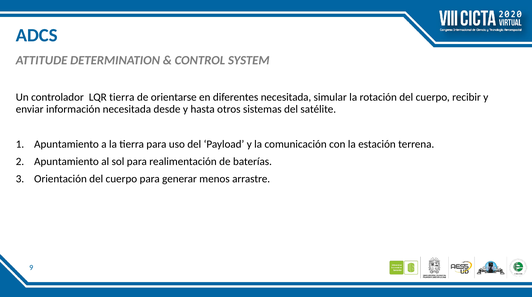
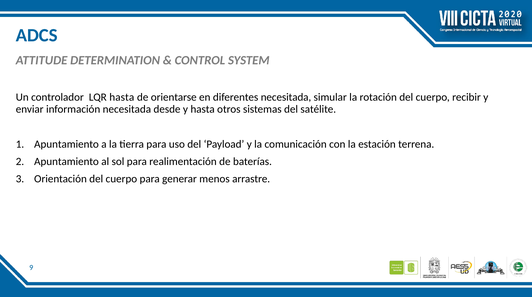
LQR tierra: tierra -> hasta
